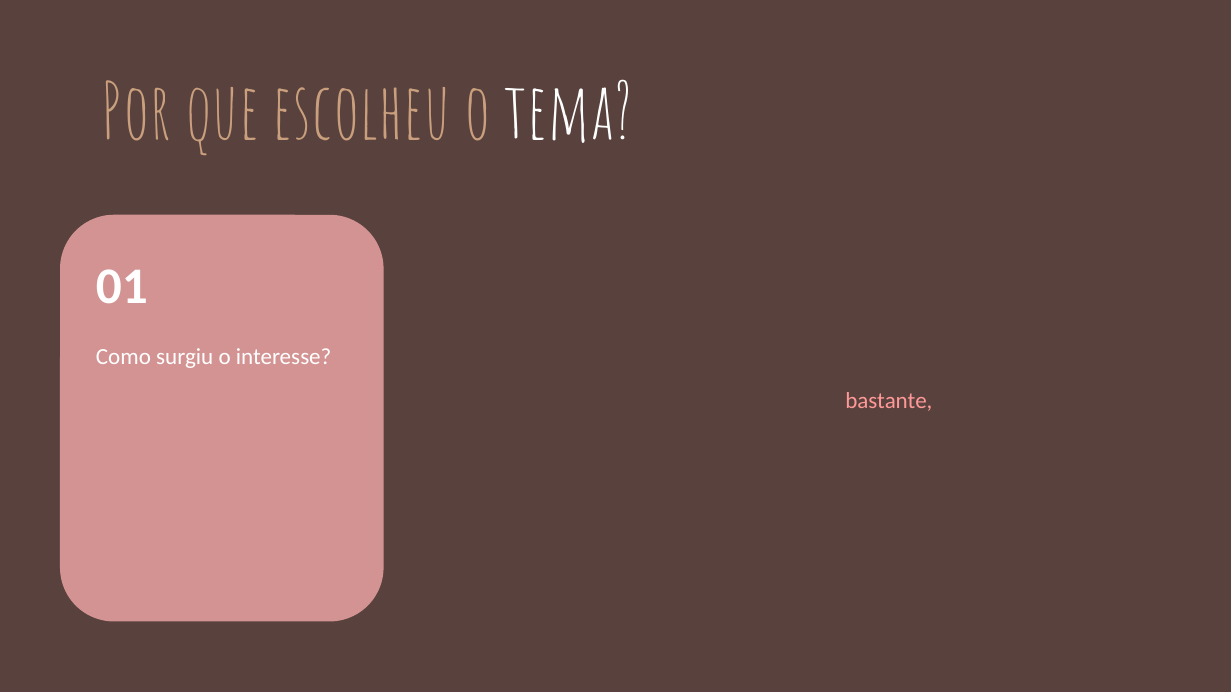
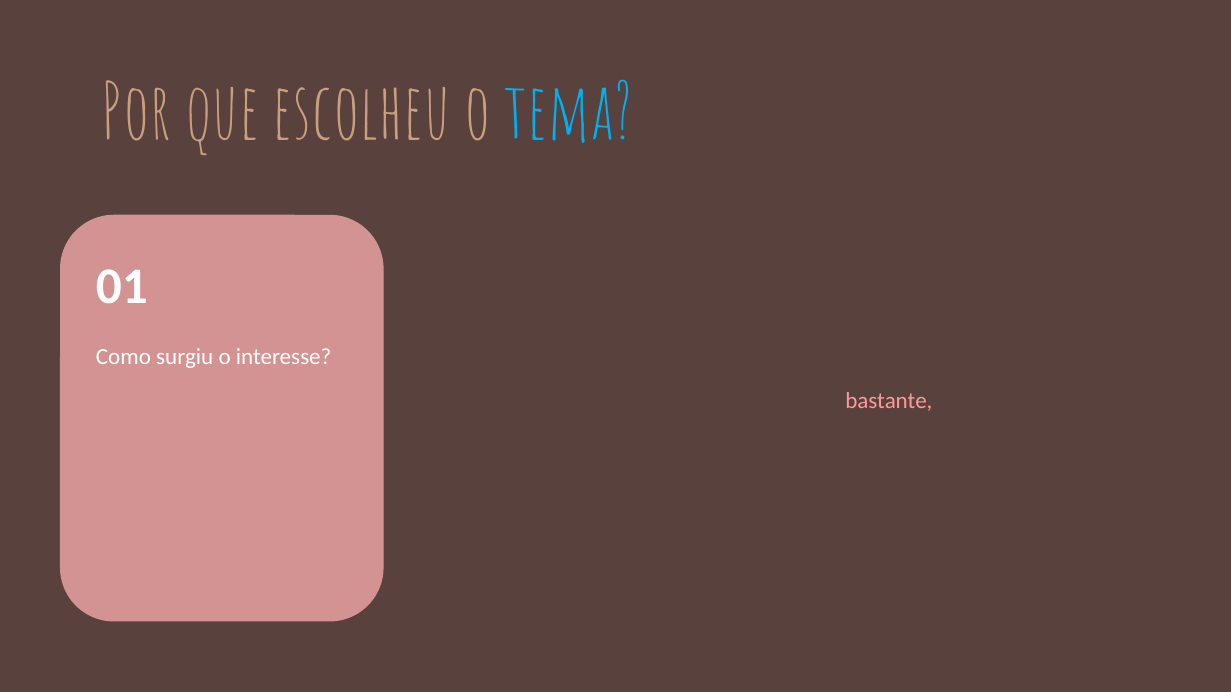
tema colour: white -> light blue
